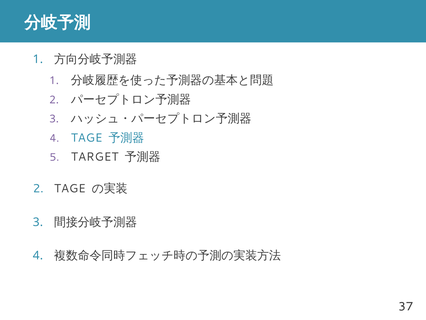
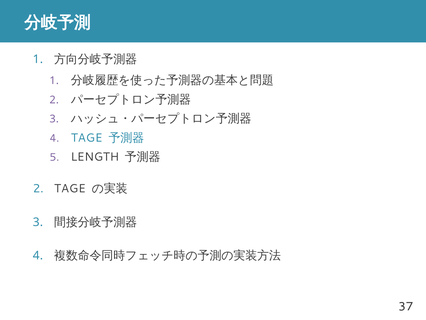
TARGET: TARGET -> LENGTH
